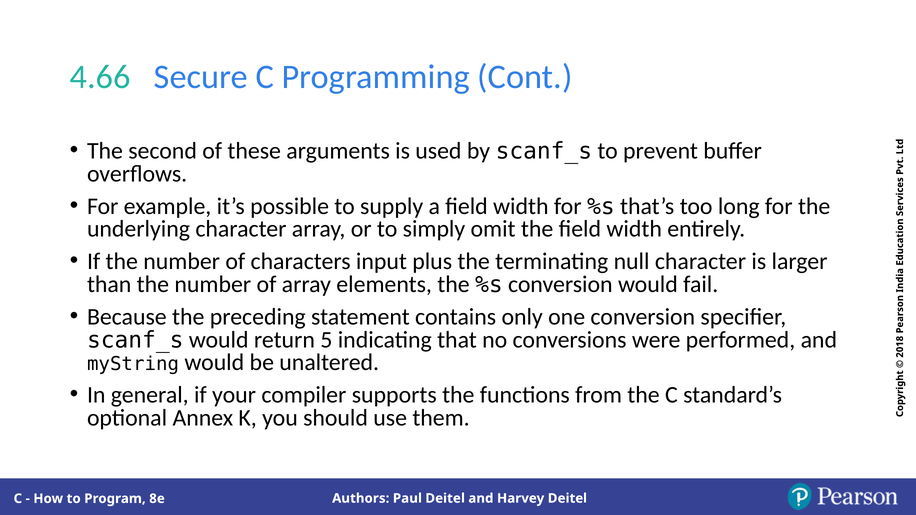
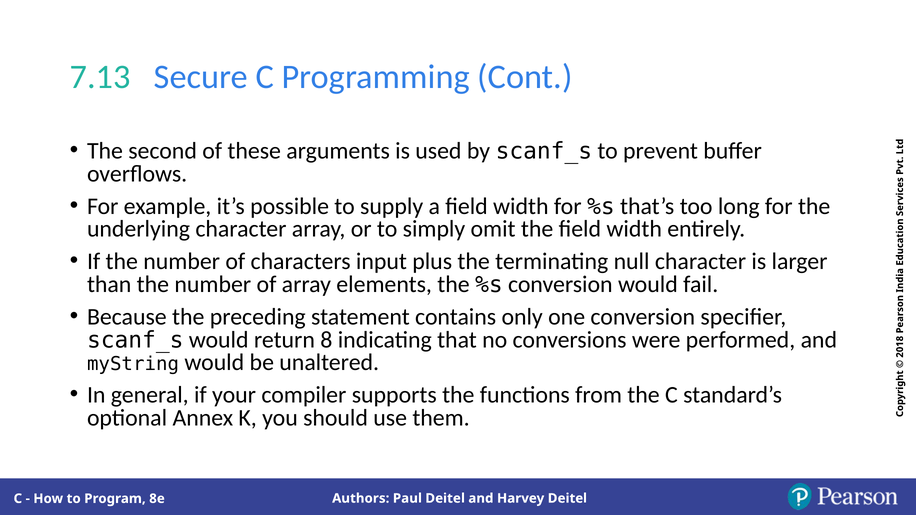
4.66: 4.66 -> 7.13
return 5: 5 -> 8
